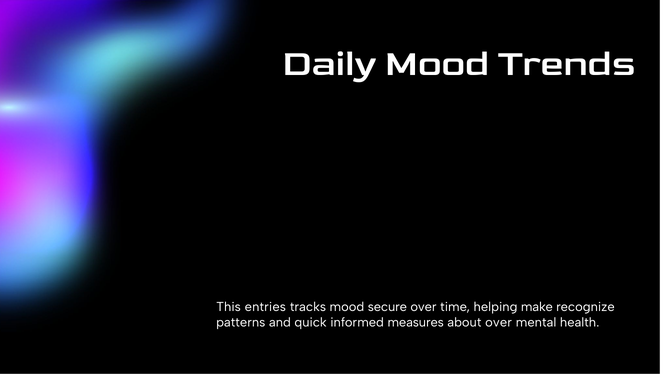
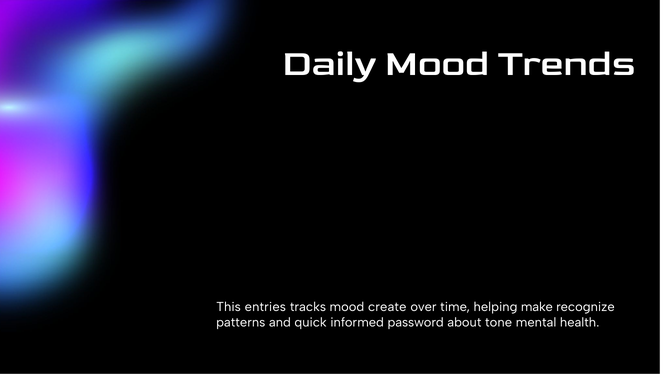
secure: secure -> create
measures: measures -> password
about over: over -> tone
